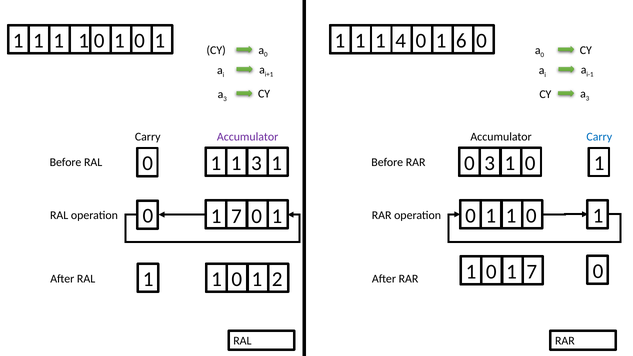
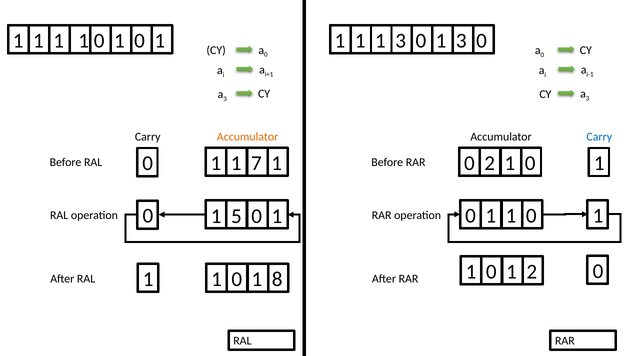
1 1 4: 4 -> 3
0 1 6: 6 -> 3
Accumulator at (248, 137) colour: purple -> orange
1 3: 3 -> 7
0 3: 3 -> 2
7 at (236, 216): 7 -> 5
0 1 7: 7 -> 2
2: 2 -> 8
